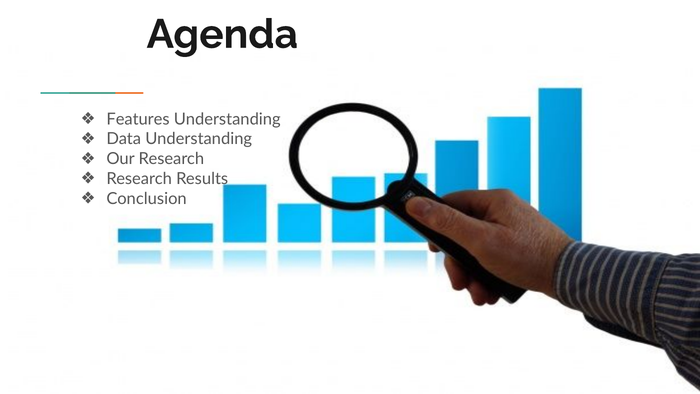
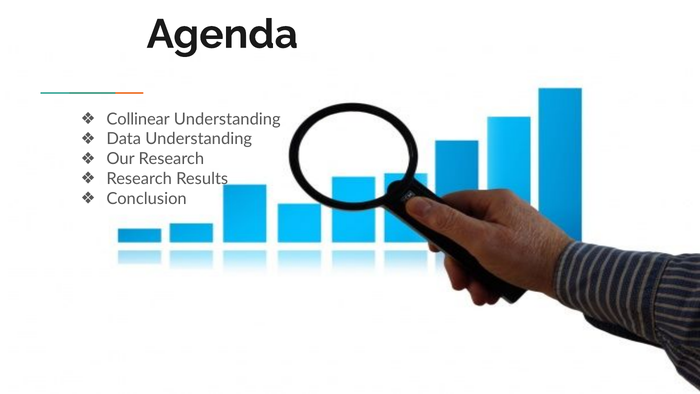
Features: Features -> Collinear
